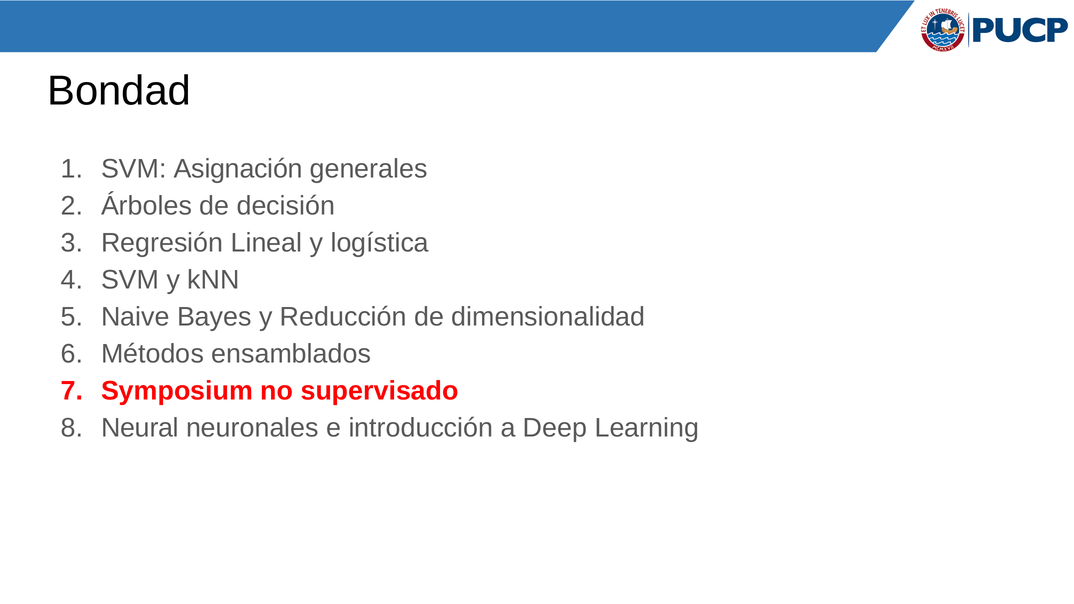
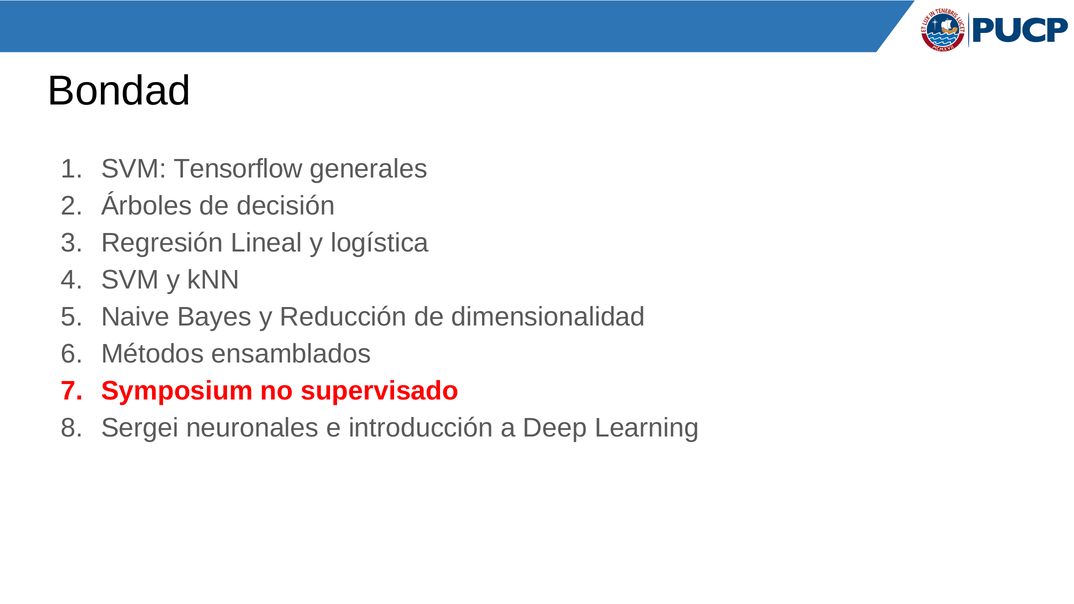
Asignación: Asignación -> Tensorflow
Neural: Neural -> Sergei
